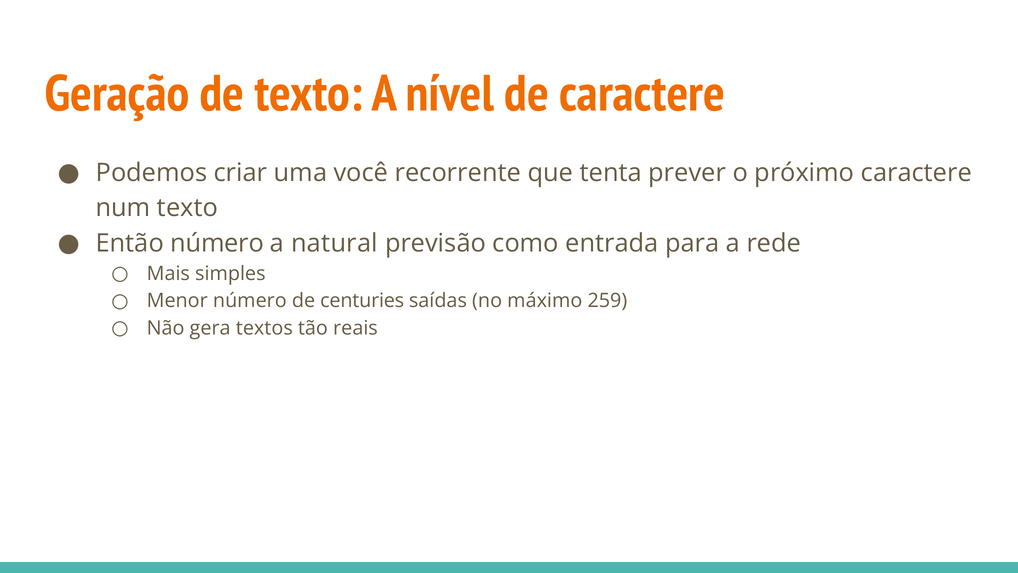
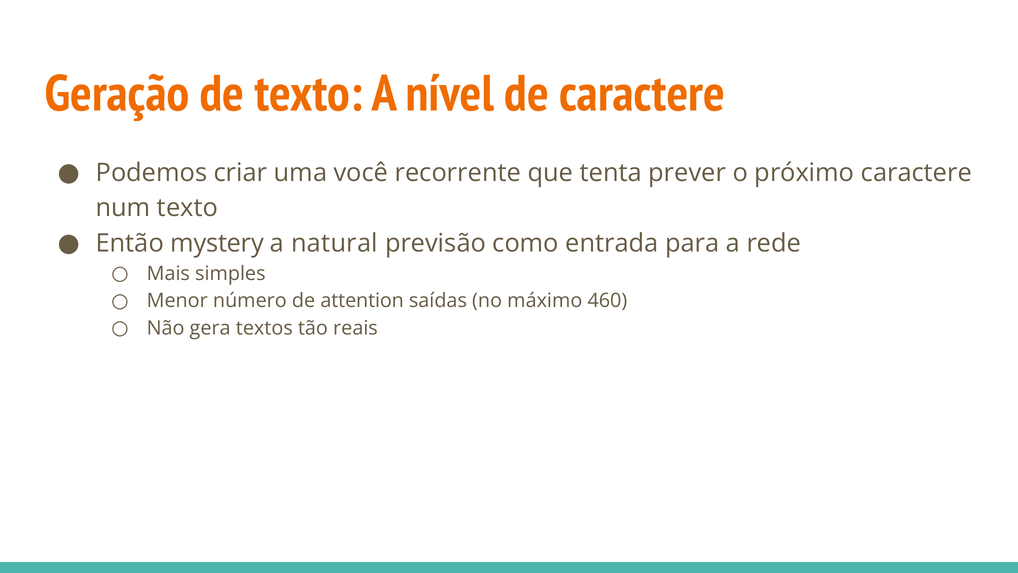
Então número: número -> mystery
centuries: centuries -> attention
259: 259 -> 460
